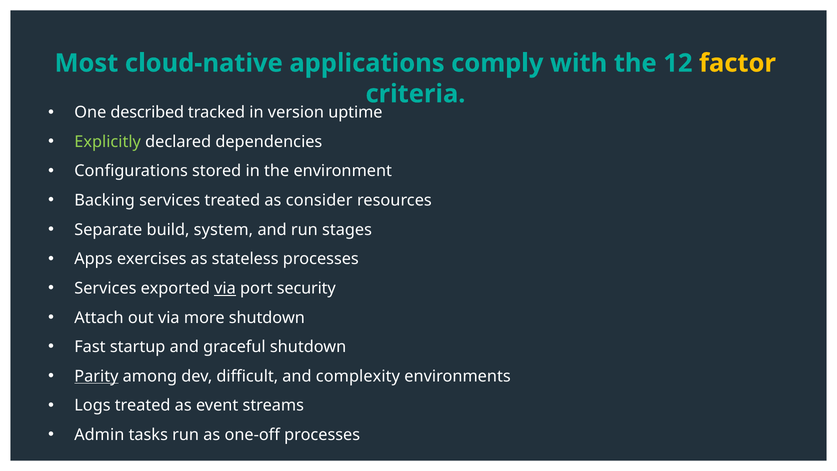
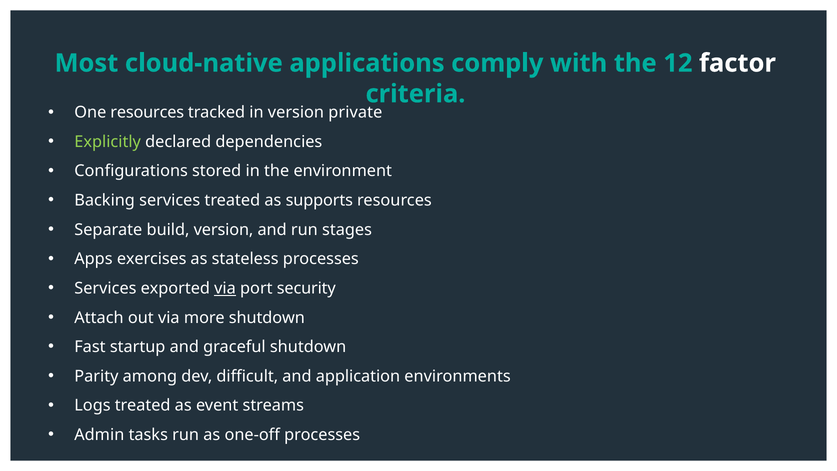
factor colour: yellow -> white
One described: described -> resources
uptime: uptime -> private
consider: consider -> supports
build system: system -> version
Parity underline: present -> none
complexity: complexity -> application
